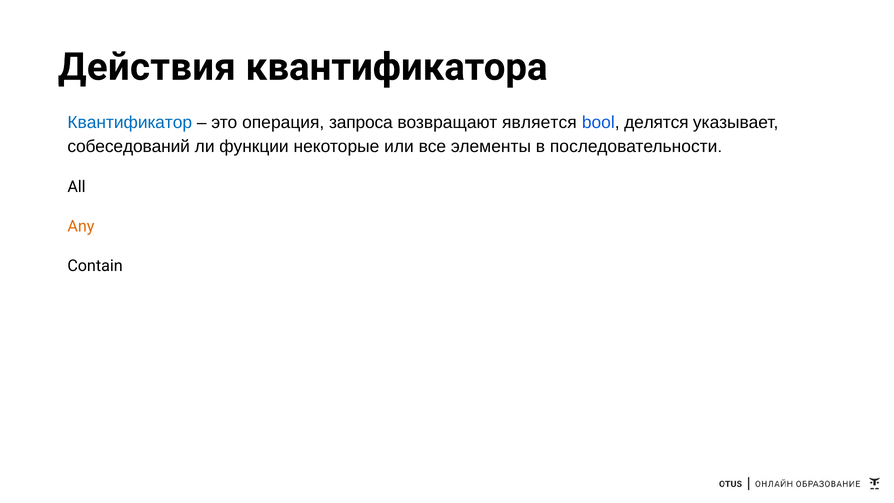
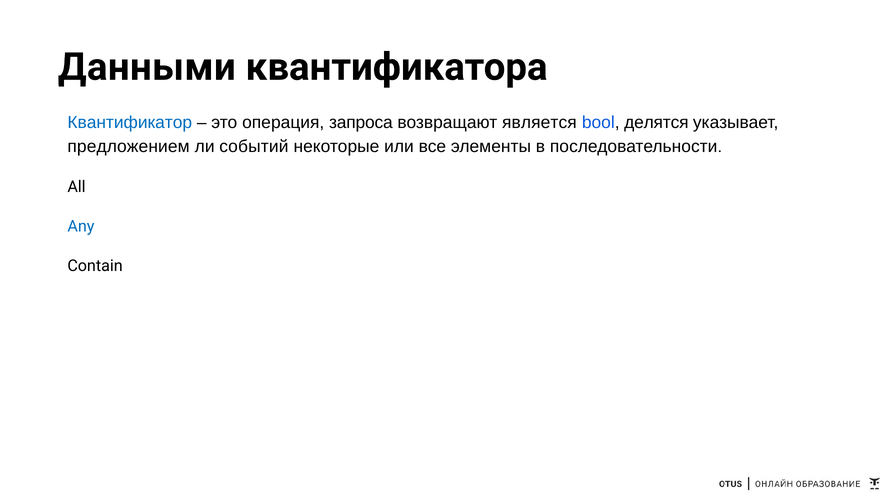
Действия: Действия -> Данными
собеседований: собеседований -> предложением
функции: функции -> событий
Any colour: orange -> blue
